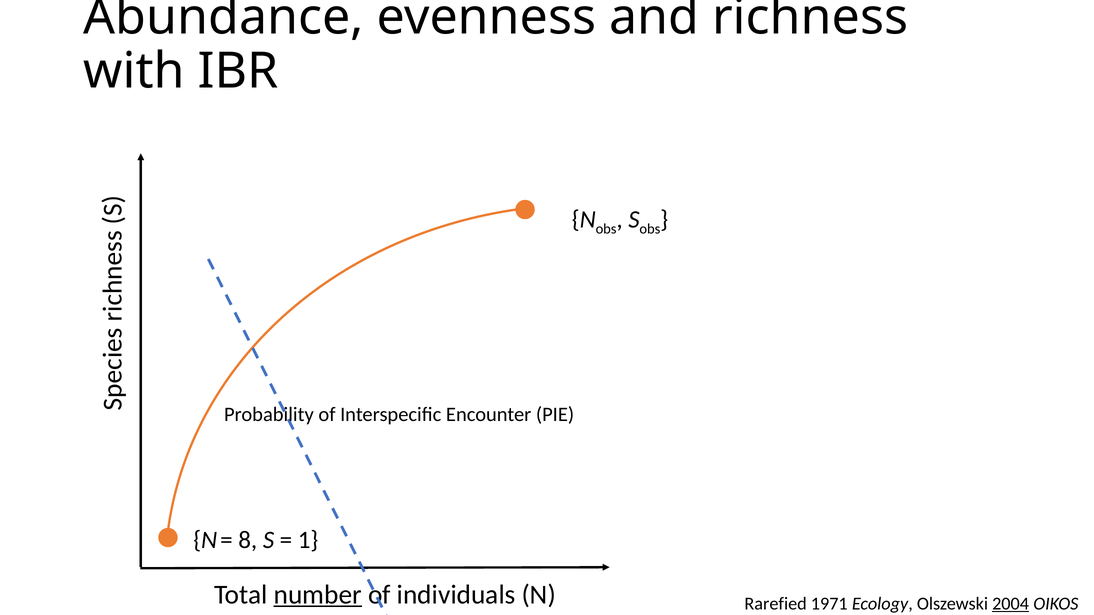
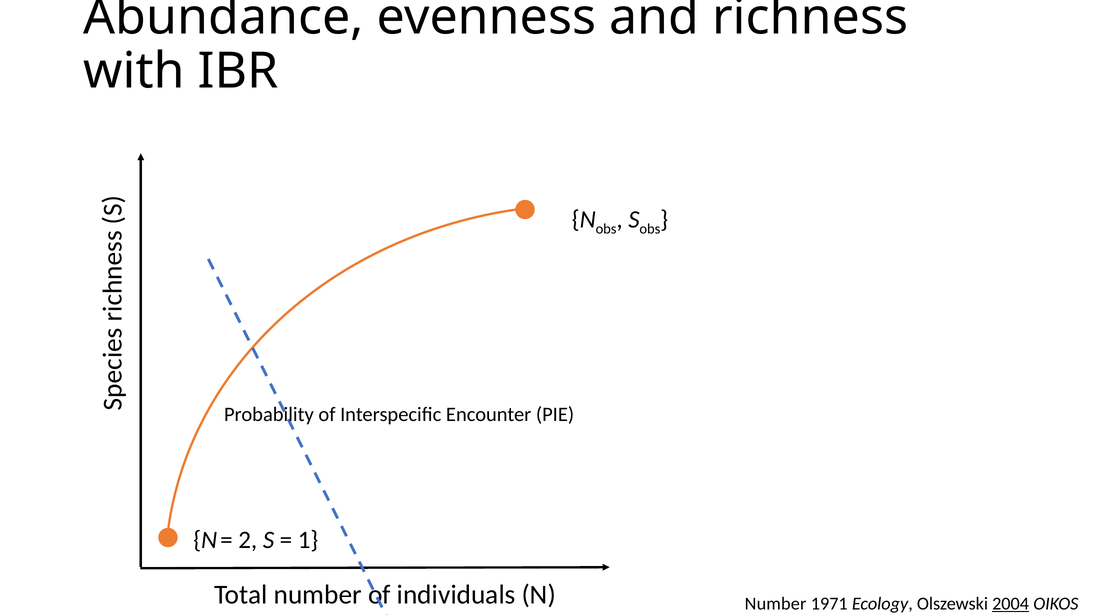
8: 8 -> 2
number at (318, 595) underline: present -> none
N Rarefied: Rarefied -> Number
